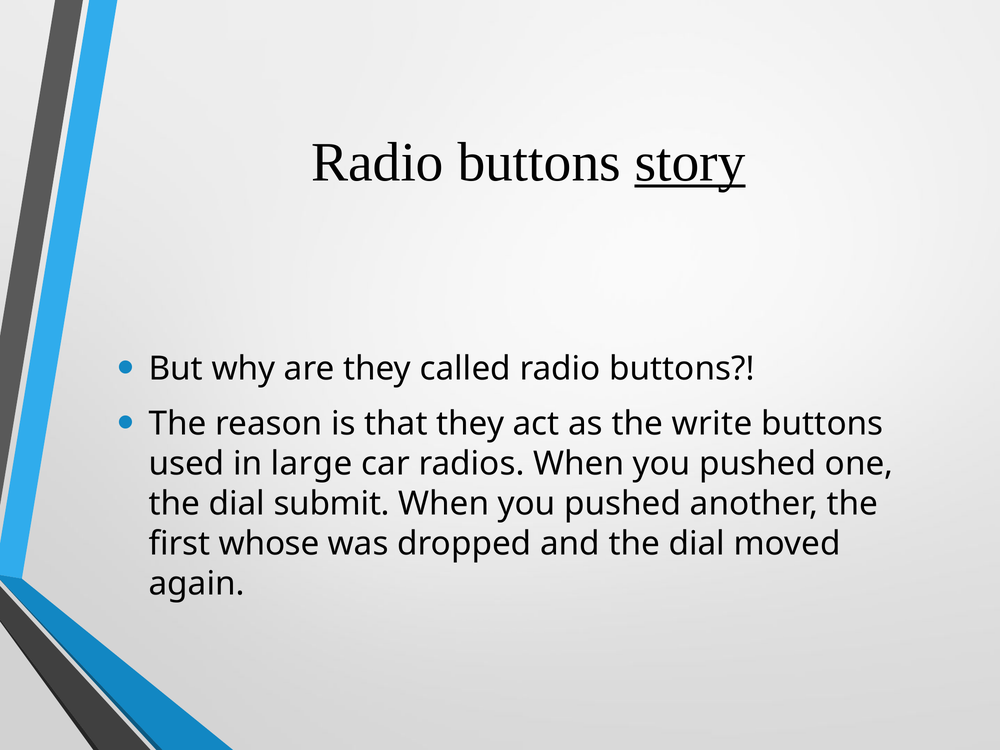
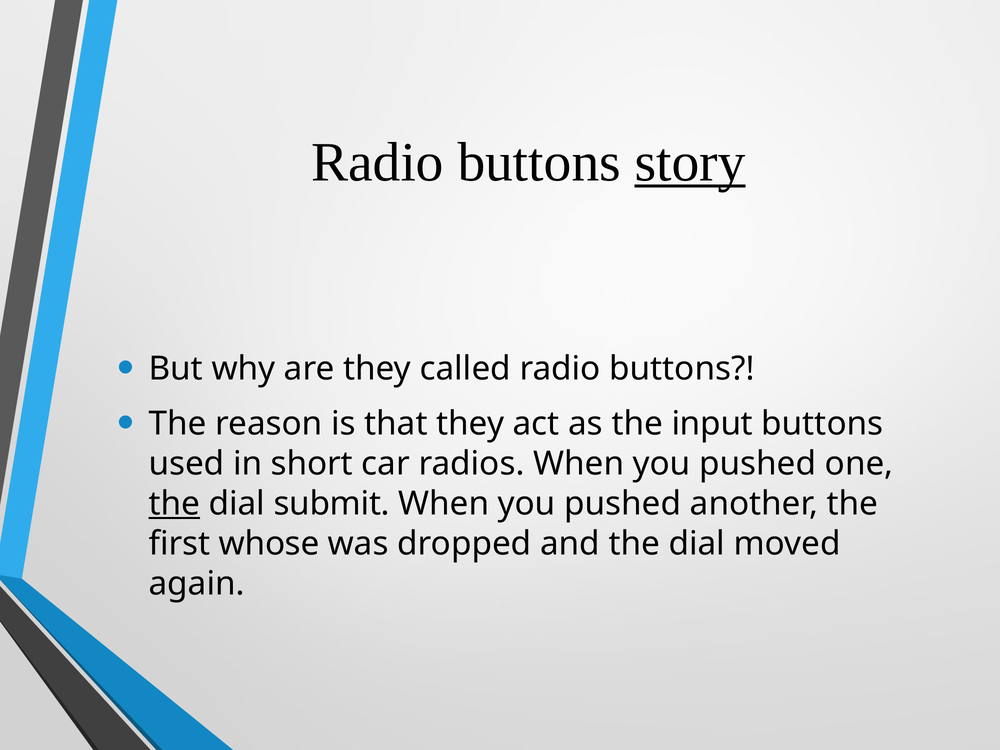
write: write -> input
large: large -> short
the at (174, 504) underline: none -> present
